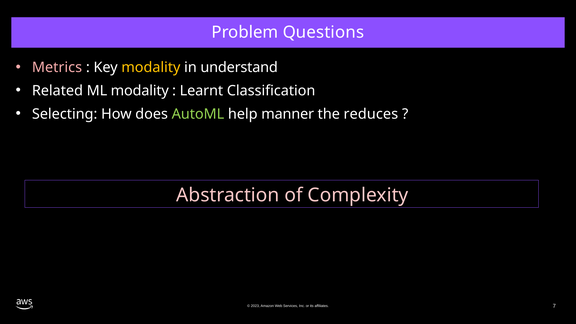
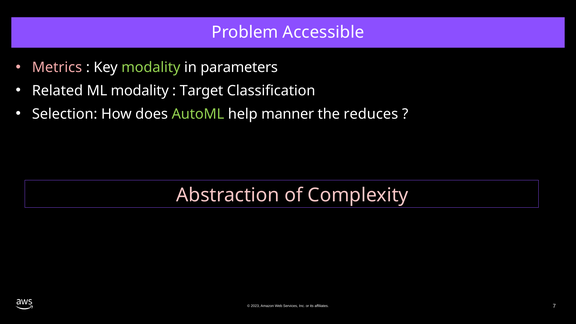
Questions: Questions -> Accessible
modality at (151, 67) colour: yellow -> light green
understand: understand -> parameters
Learnt: Learnt -> Target
Selecting: Selecting -> Selection
